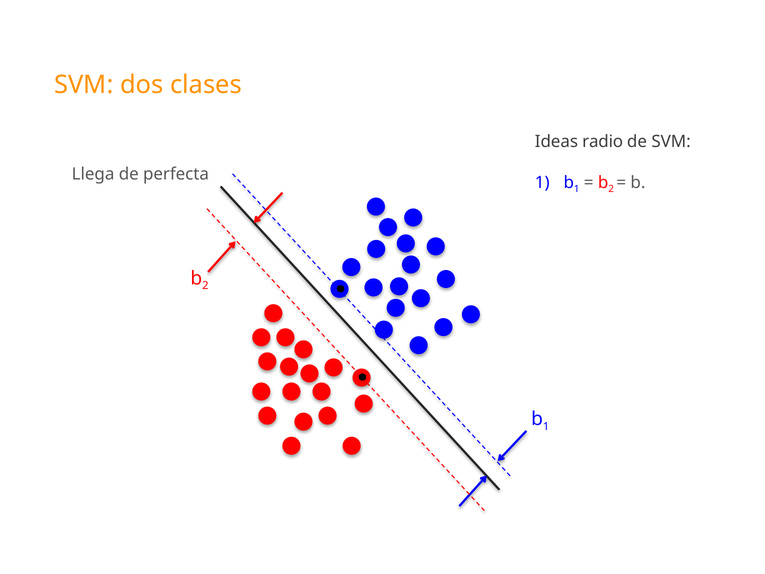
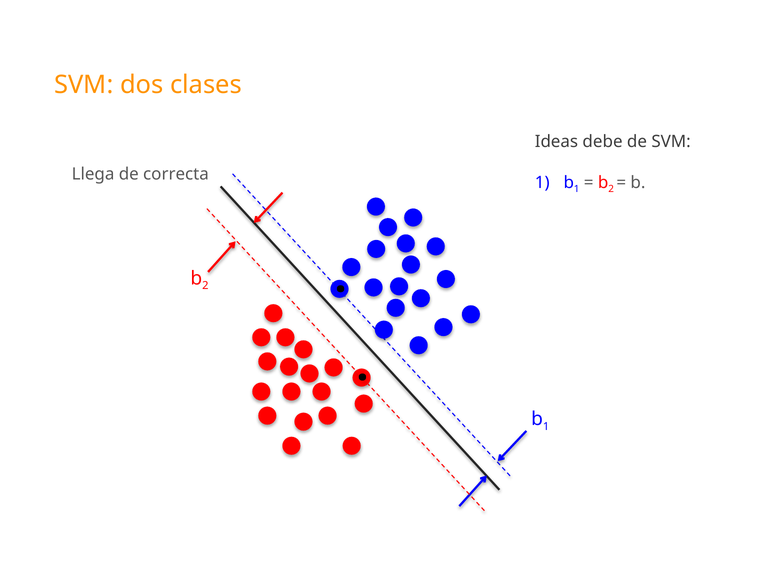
radio: radio -> debe
perfecta: perfecta -> correcta
